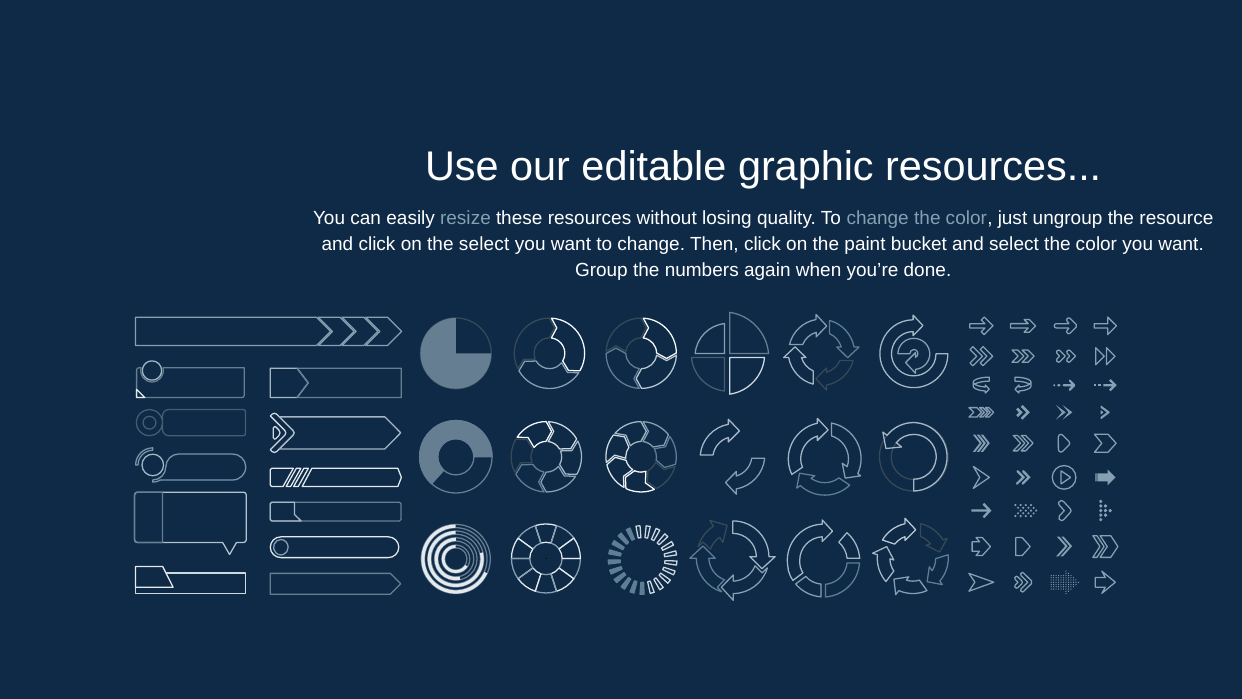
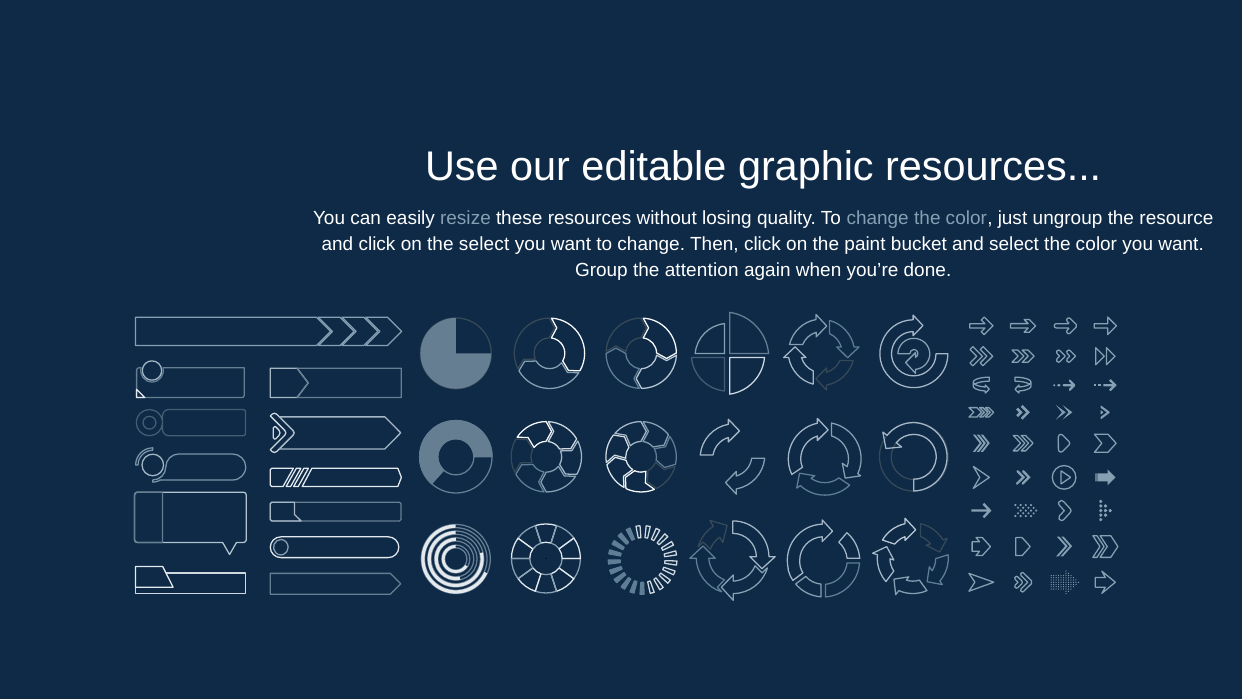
numbers: numbers -> attention
